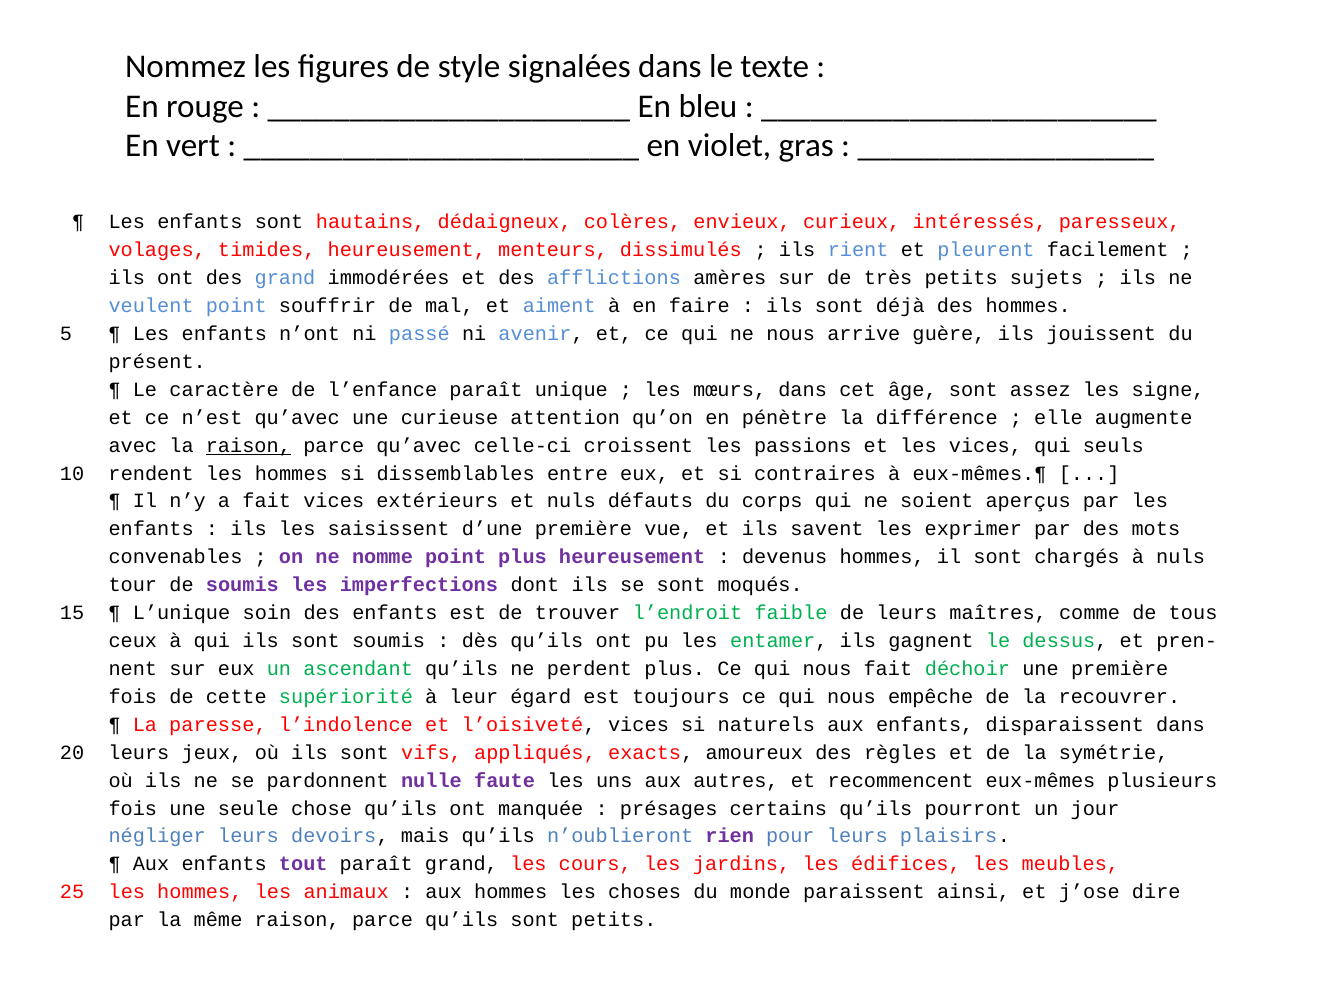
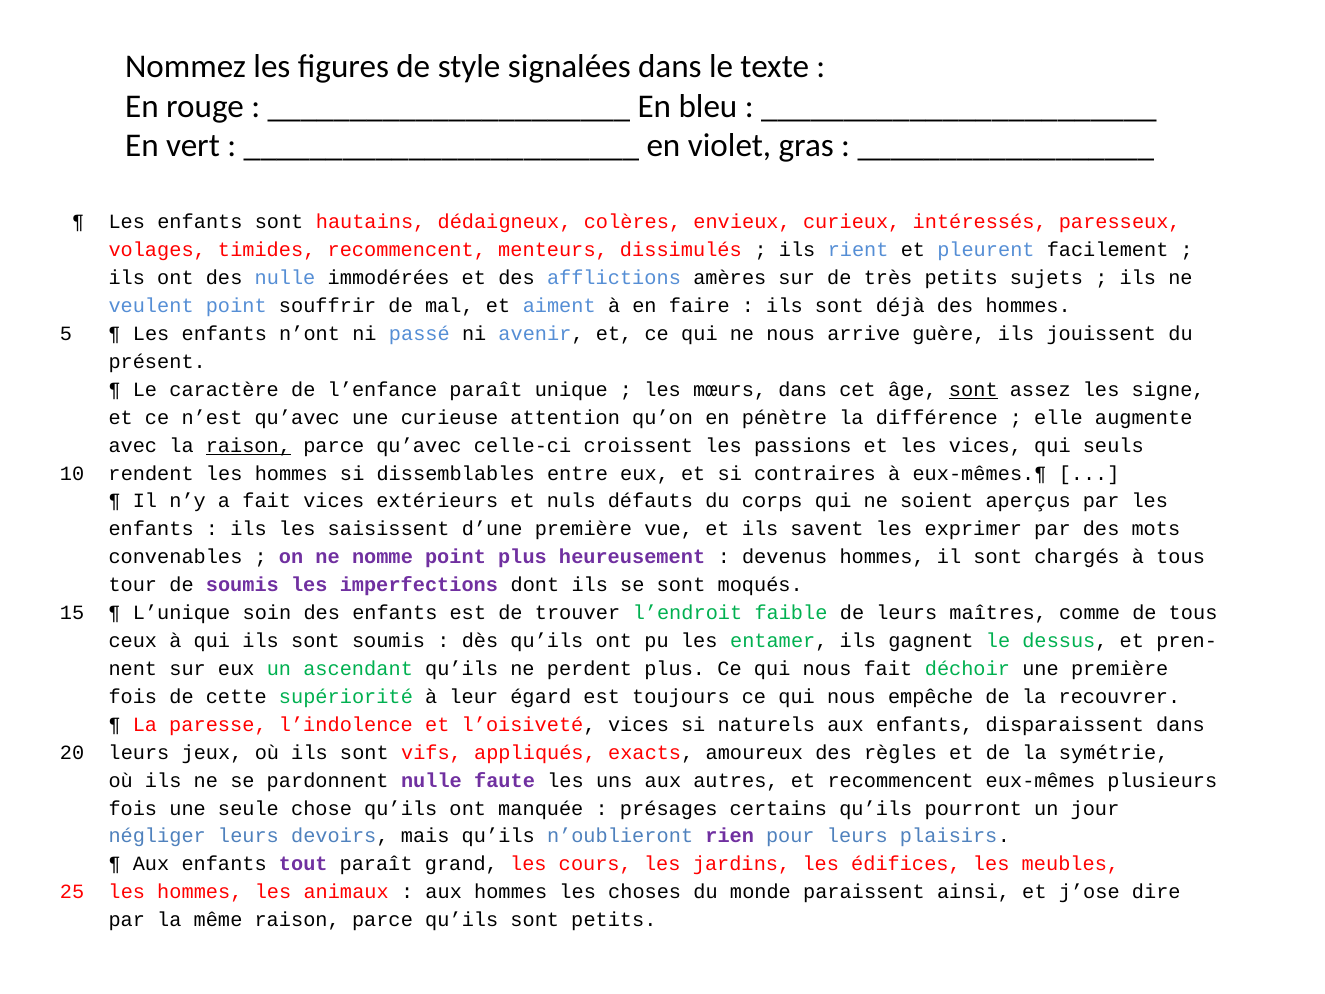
timides heureusement: heureusement -> recommencent
des grand: grand -> nulle
sont at (973, 390) underline: none -> present
à nuls: nuls -> tous
